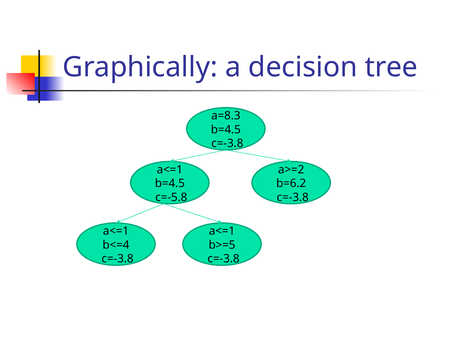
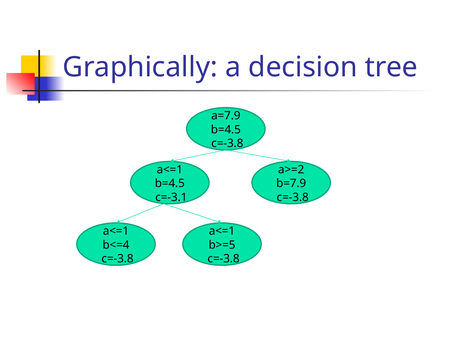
a=8.3: a=8.3 -> a=7.9
b=6.2: b=6.2 -> b=7.9
c=-5.8: c=-5.8 -> c=-3.1
